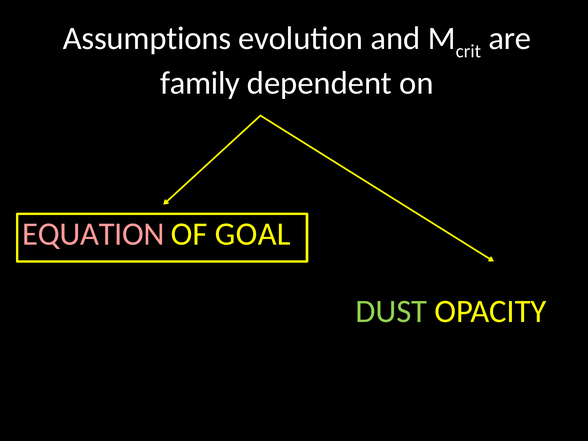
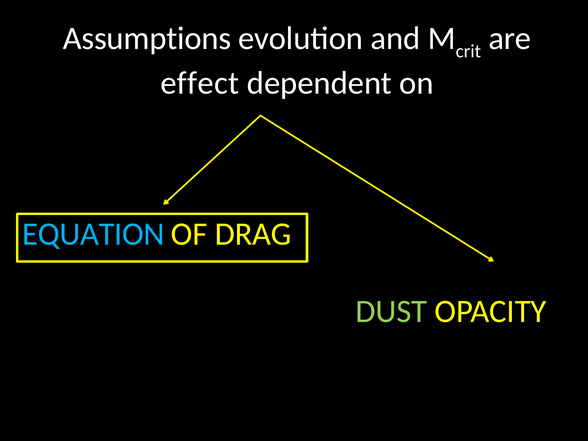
family: family -> effect
EQUATION colour: pink -> light blue
GOAL: GOAL -> DRAG
